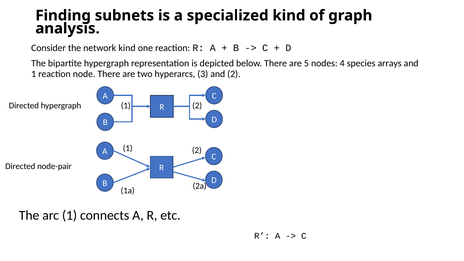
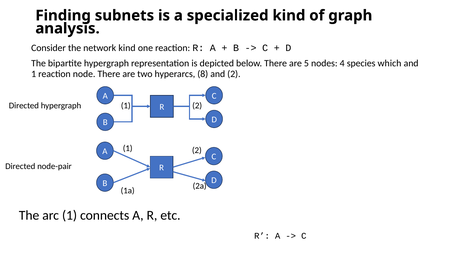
arrays: arrays -> which
3: 3 -> 8
